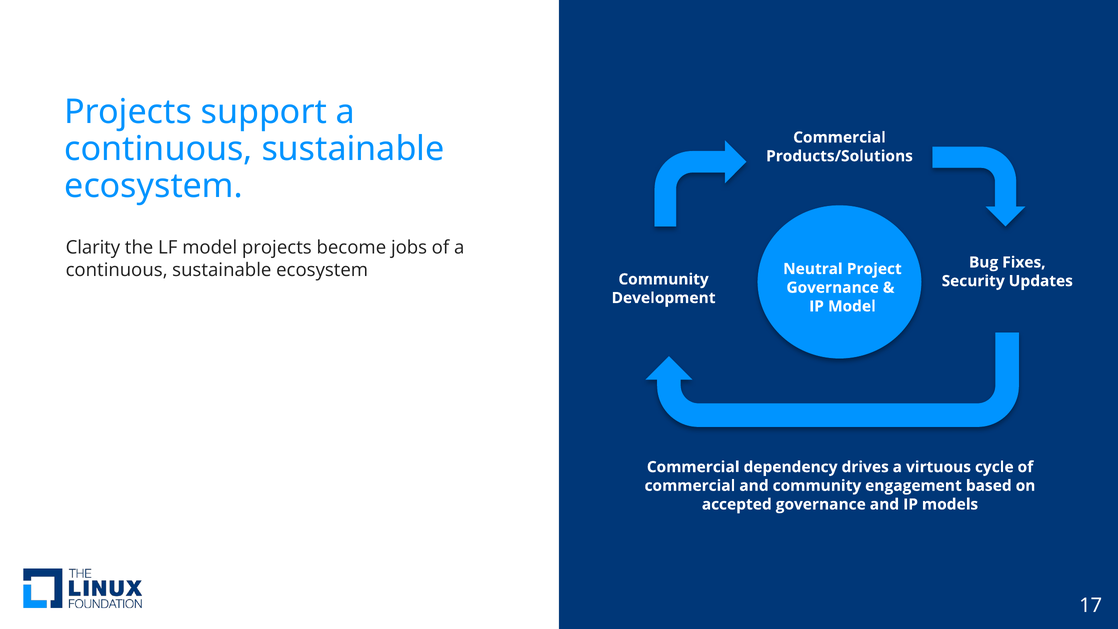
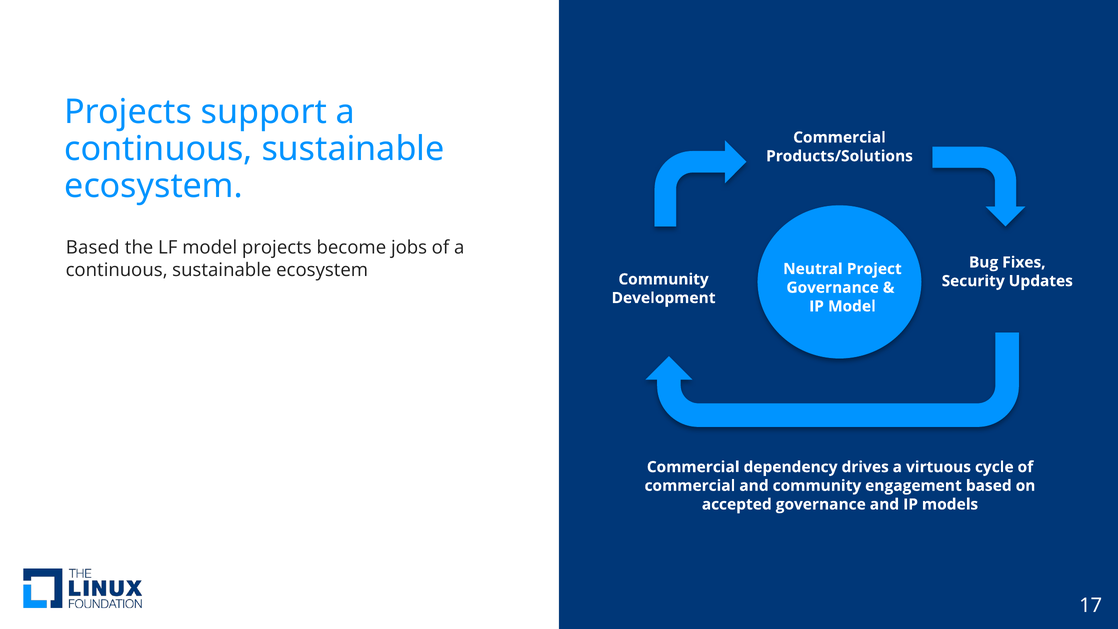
Clarity at (93, 248): Clarity -> Based
